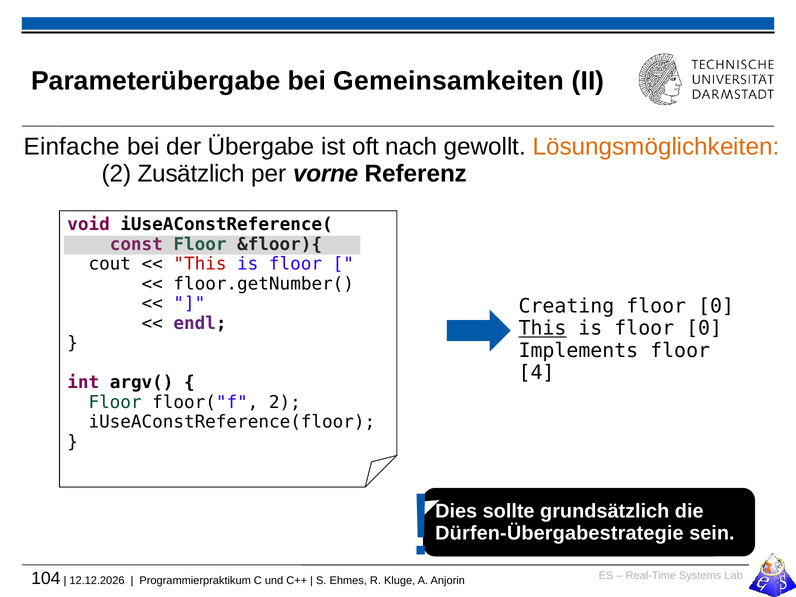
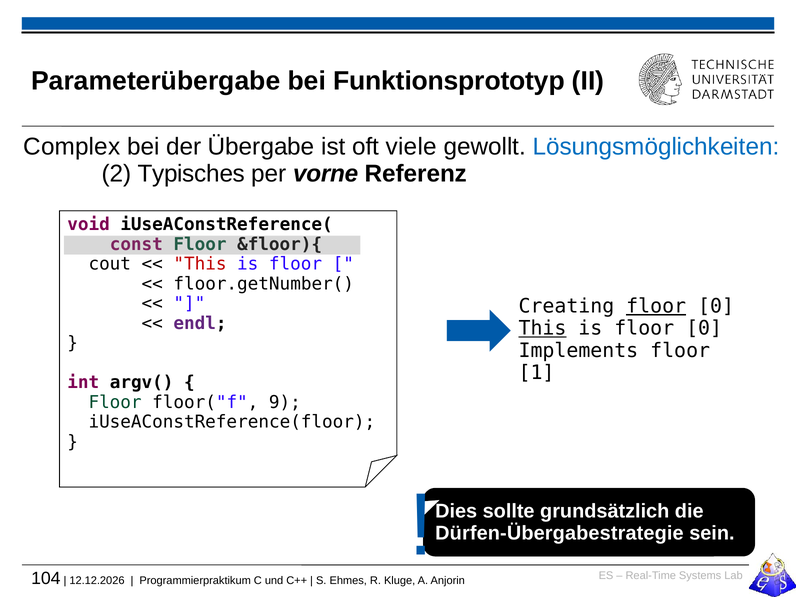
Gemeinsamkeiten: Gemeinsamkeiten -> Funktionsprototyp
Einfache: Einfache -> Complex
nach: nach -> viele
Lösungsmöglichkeiten colour: orange -> blue
Zusätzlich: Zusätzlich -> Typisches
floor at (656, 306) underline: none -> present
4: 4 -> 1
floor("f 2: 2 -> 9
